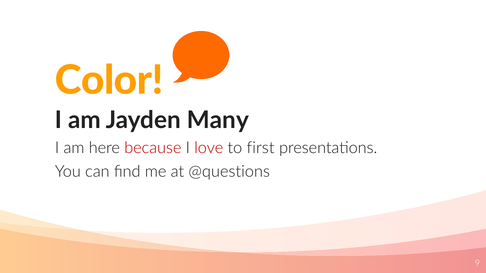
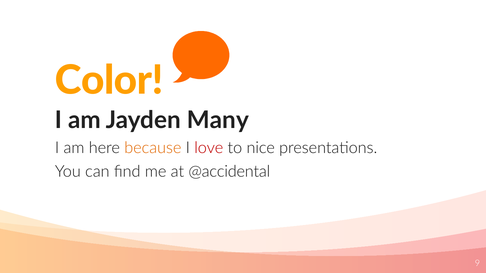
because colour: red -> orange
first: first -> nice
@questions: @questions -> @accidental
